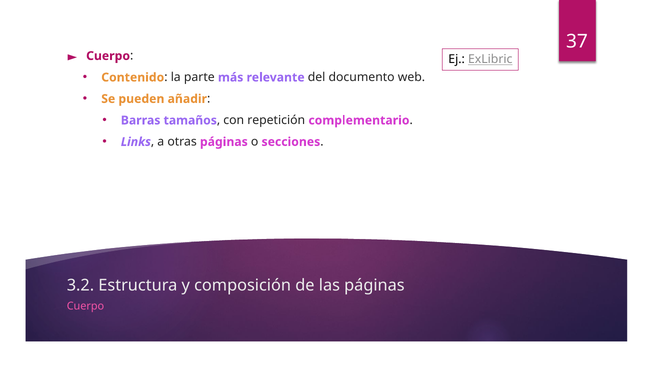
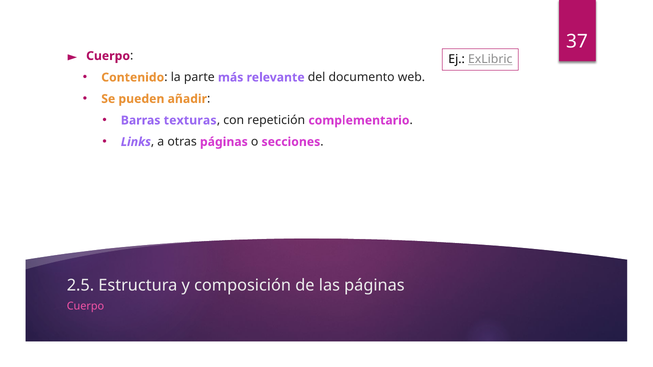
tamaños: tamaños -> texturas
3.2: 3.2 -> 2.5
